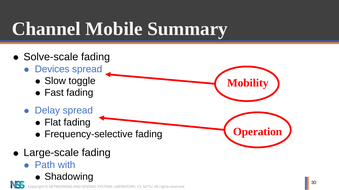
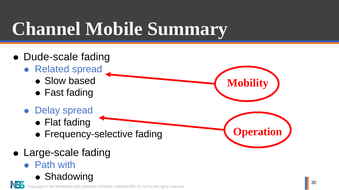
Solve-scale: Solve-scale -> Dude-scale
Devices: Devices -> Related
toggle: toggle -> based
